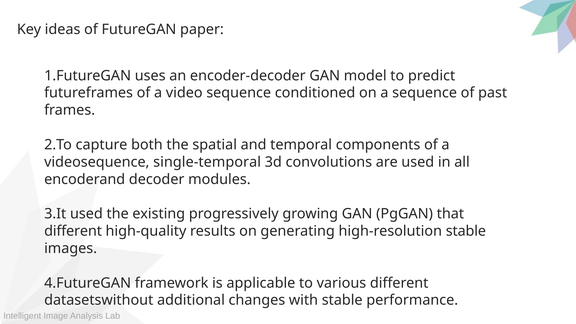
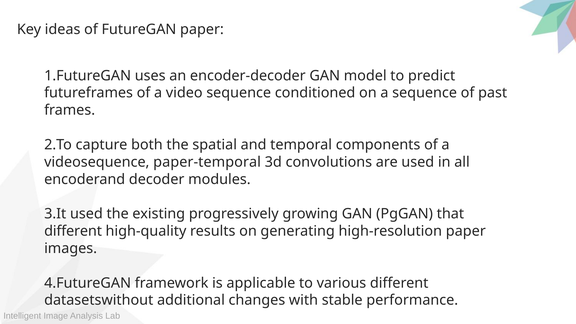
single-temporal: single-temporal -> paper-temporal
high-resolution stable: stable -> paper
